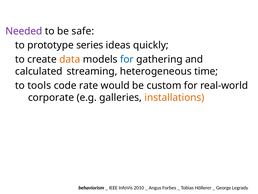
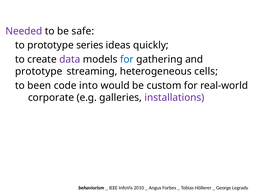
data colour: orange -> purple
calculated at (39, 71): calculated -> prototype
time: time -> cells
tools: tools -> been
rate: rate -> into
installations colour: orange -> purple
